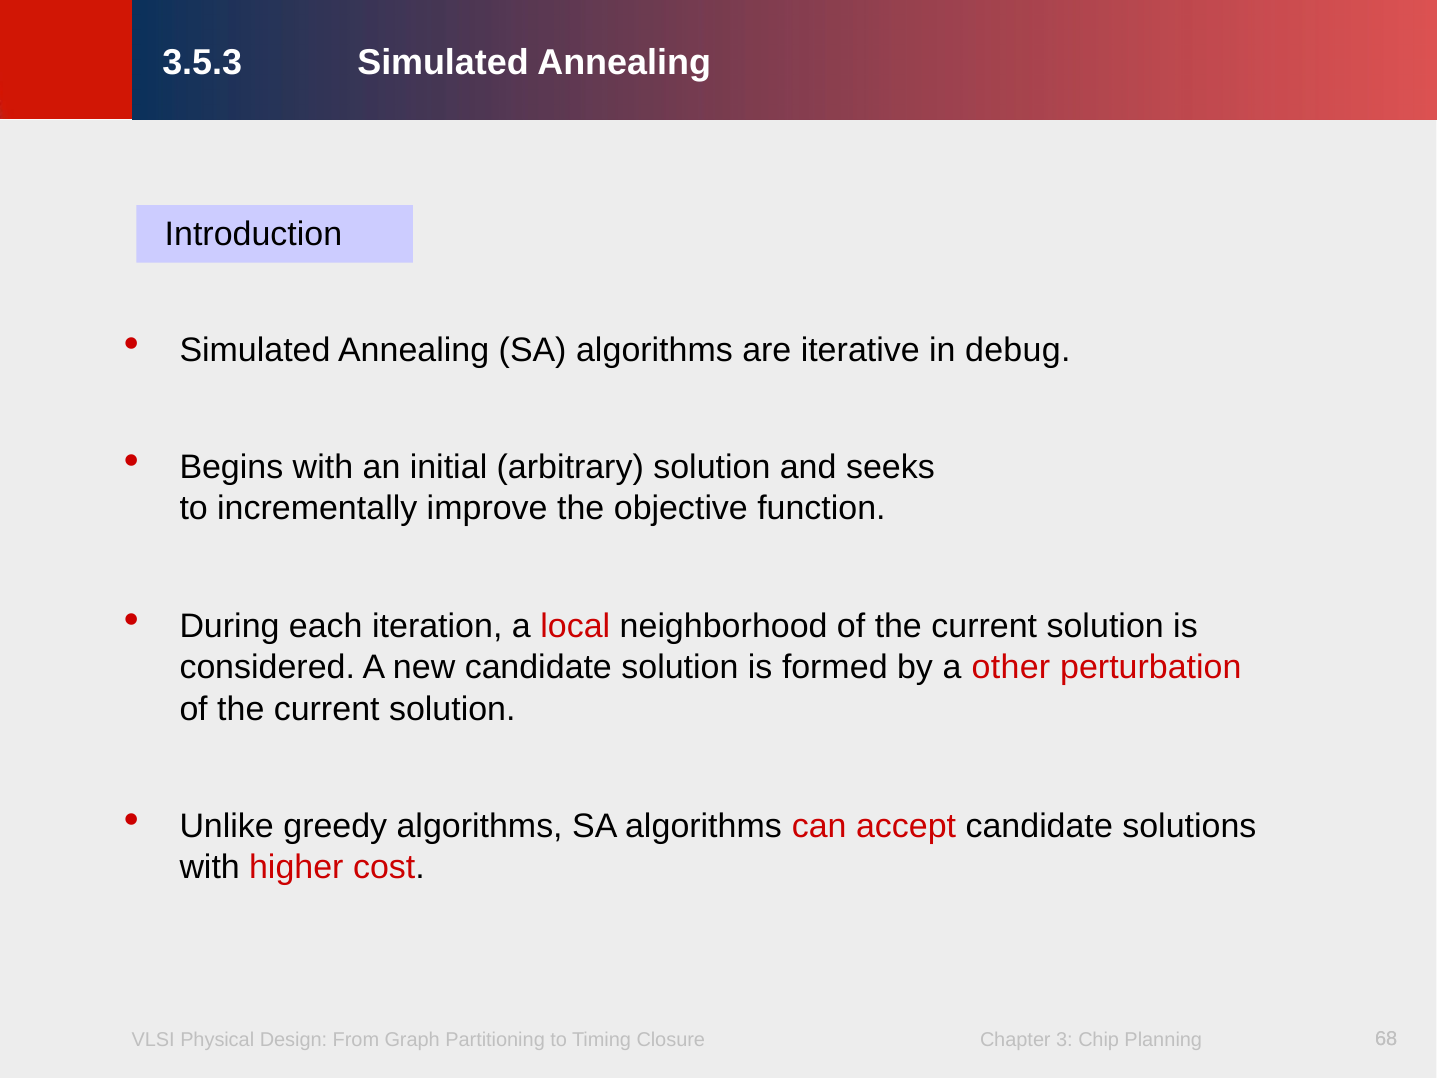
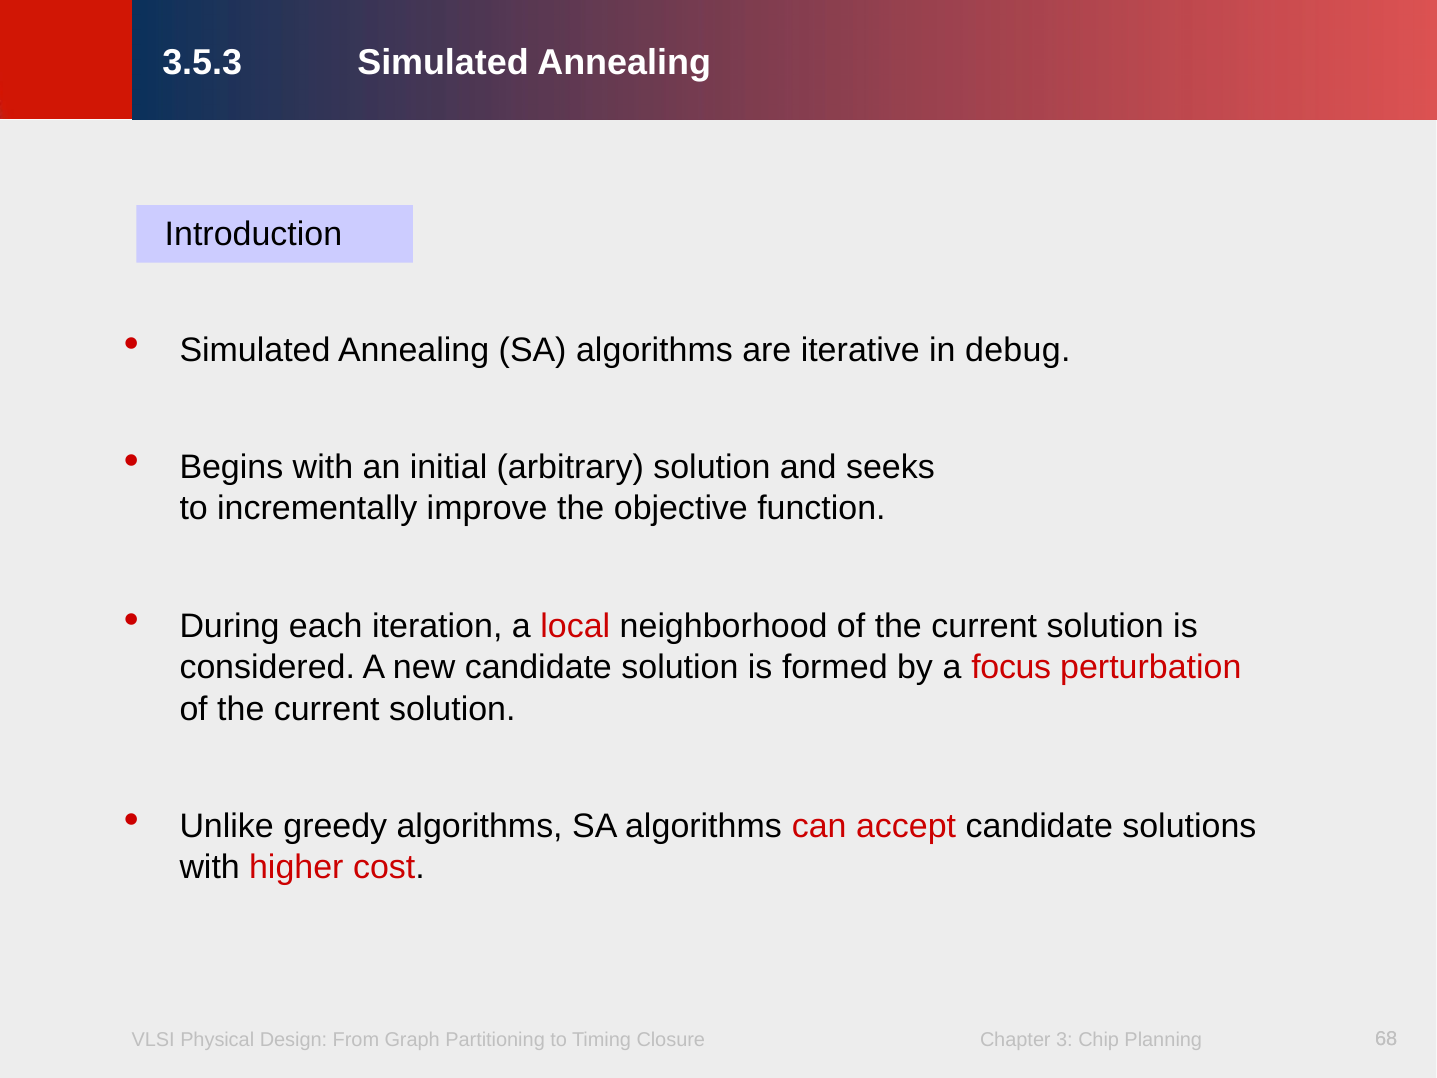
other: other -> focus
